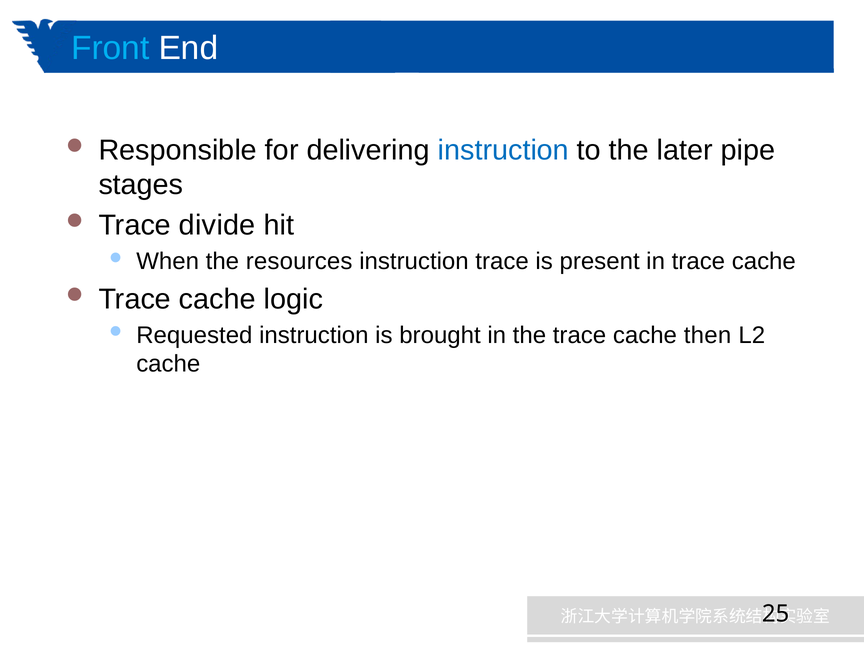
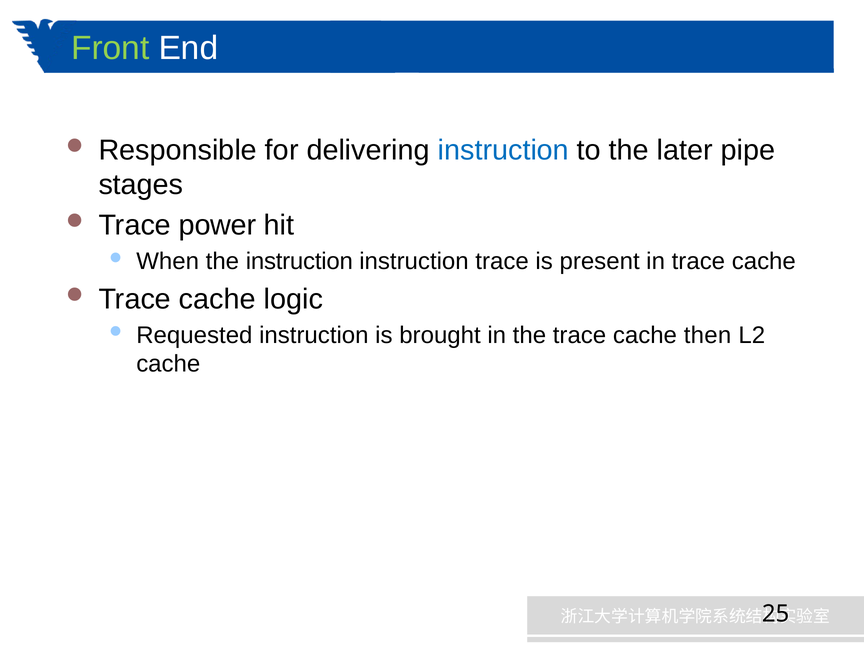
Front colour: light blue -> light green
divide: divide -> power
the resources: resources -> instruction
